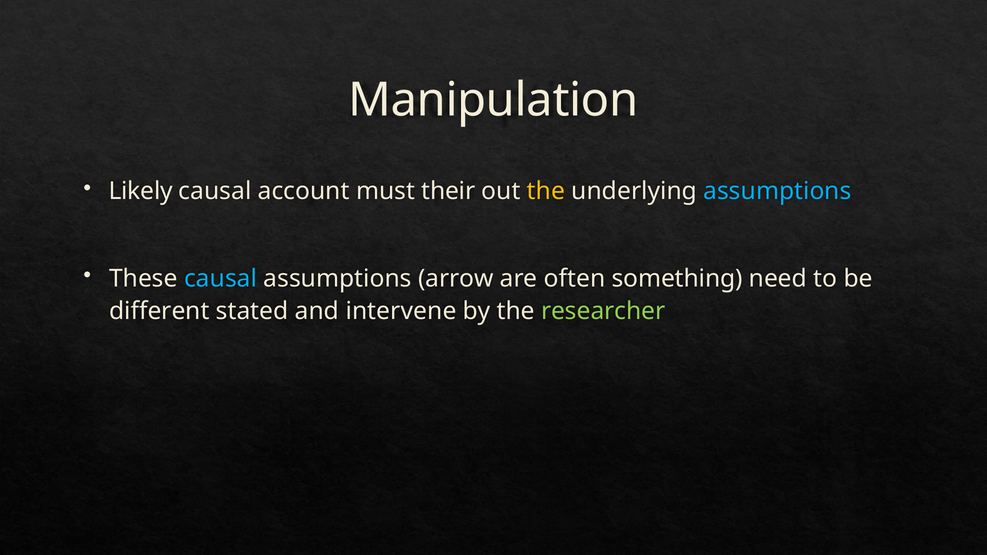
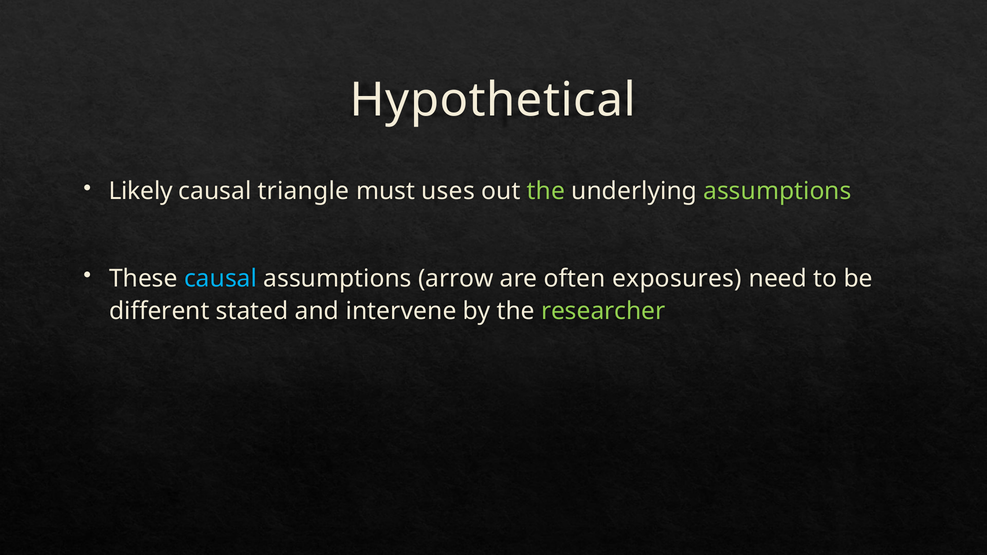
Manipulation: Manipulation -> Hypothetical
account: account -> triangle
their: their -> uses
the at (546, 191) colour: yellow -> light green
assumptions at (777, 191) colour: light blue -> light green
something: something -> exposures
